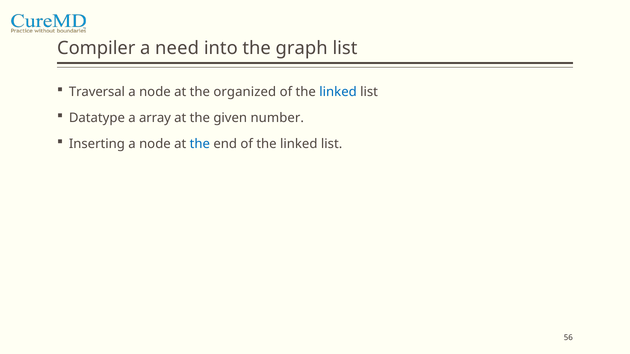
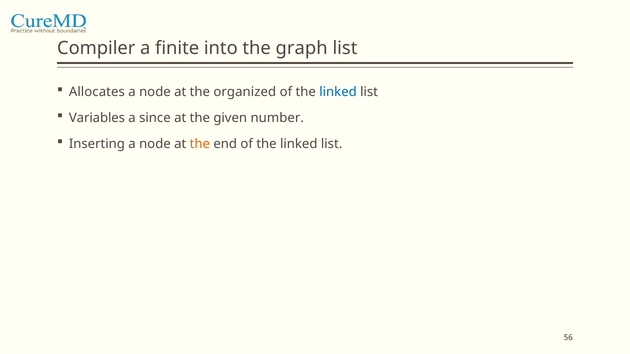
need: need -> finite
Traversal: Traversal -> Allocates
Datatype: Datatype -> Variables
array: array -> since
the at (200, 144) colour: blue -> orange
